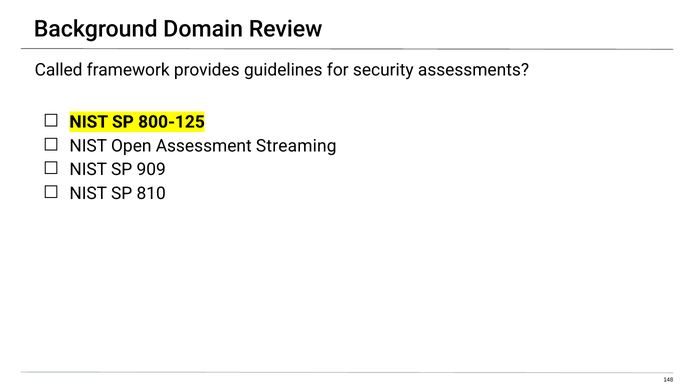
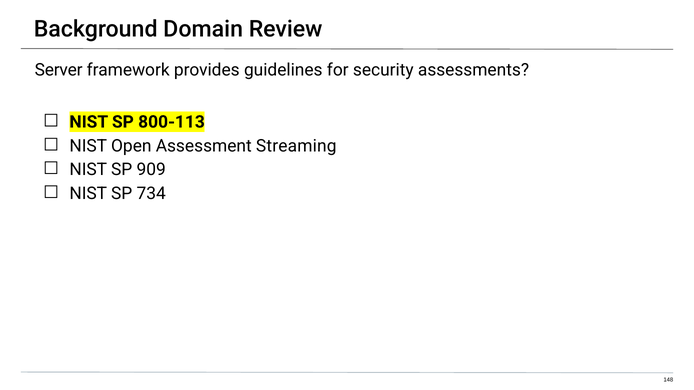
Called: Called -> Server
800-125: 800-125 -> 800-113
810: 810 -> 734
